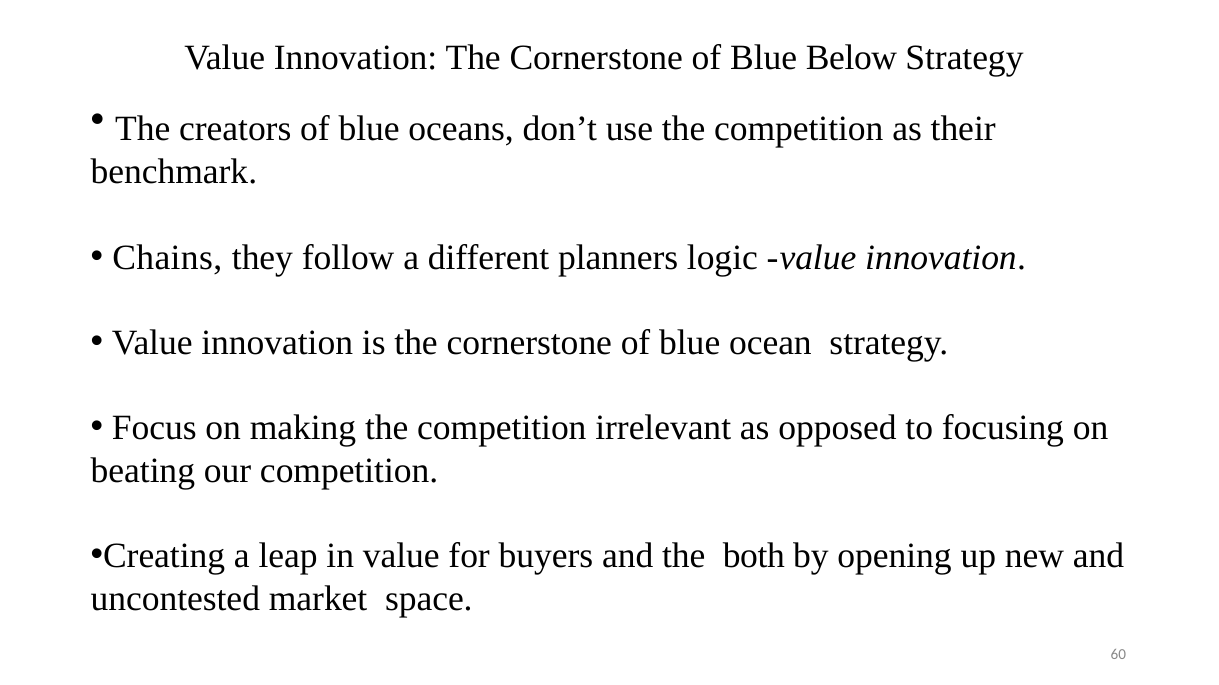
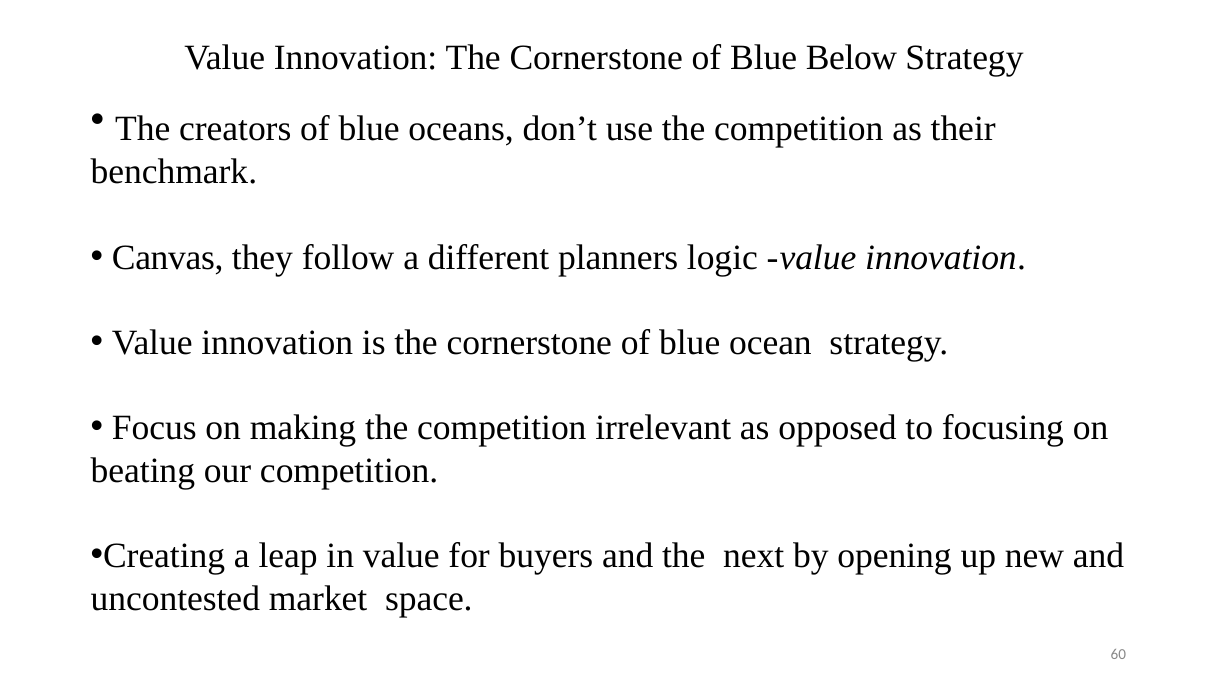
Chains: Chains -> Canvas
both: both -> next
